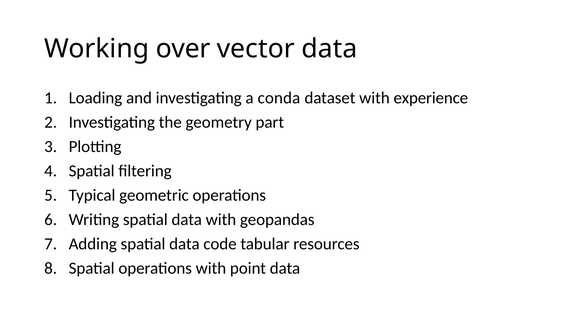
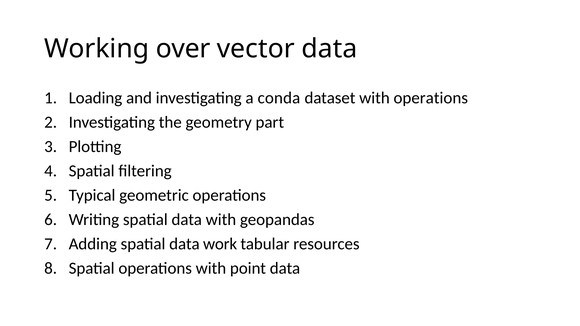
with experience: experience -> operations
code: code -> work
